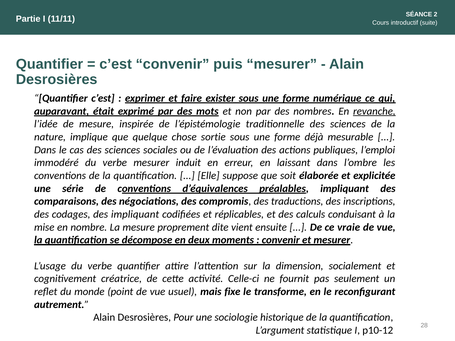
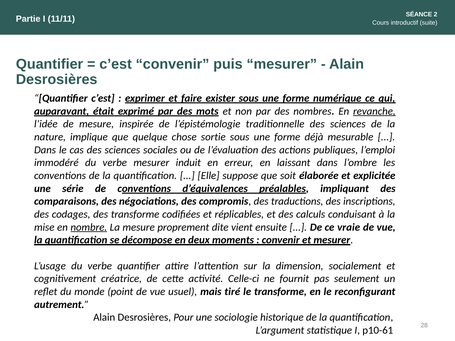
des impliquant: impliquant -> transforme
nombre underline: none -> present
fixe: fixe -> tiré
p10-12: p10-12 -> p10-61
